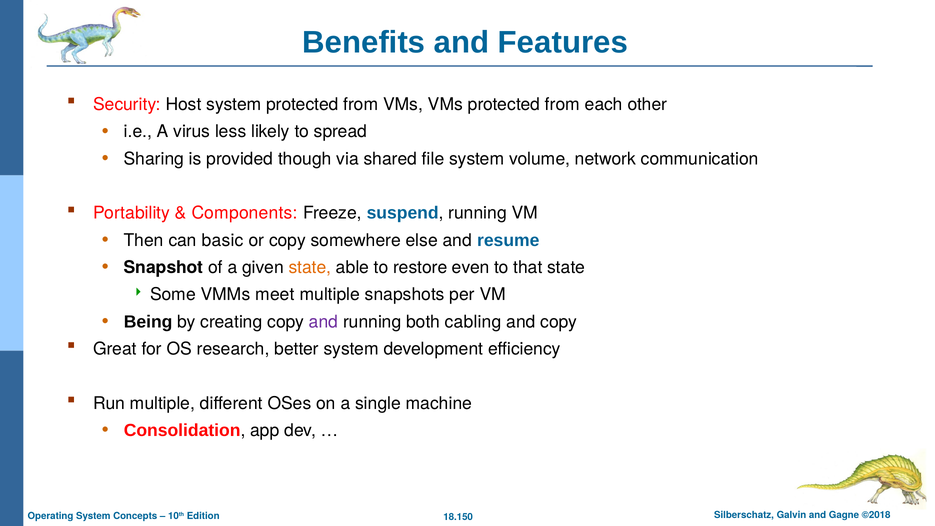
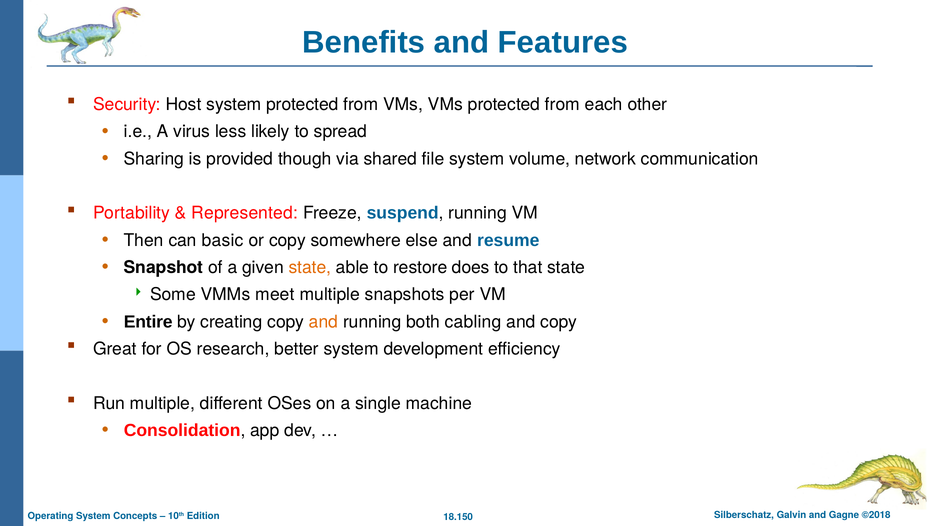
Components: Components -> Represented
even: even -> does
Being: Being -> Entire
and at (324, 322) colour: purple -> orange
